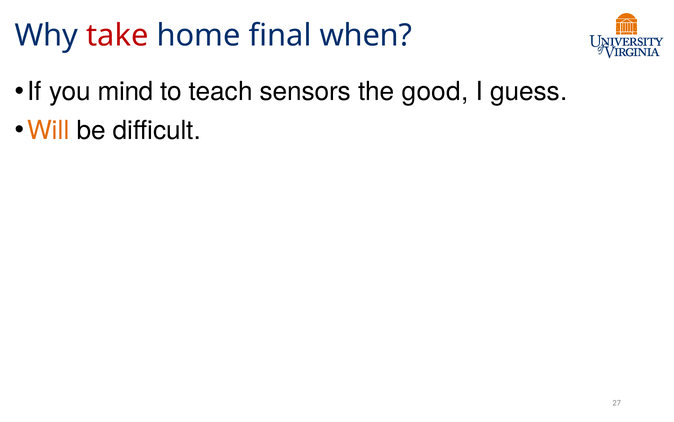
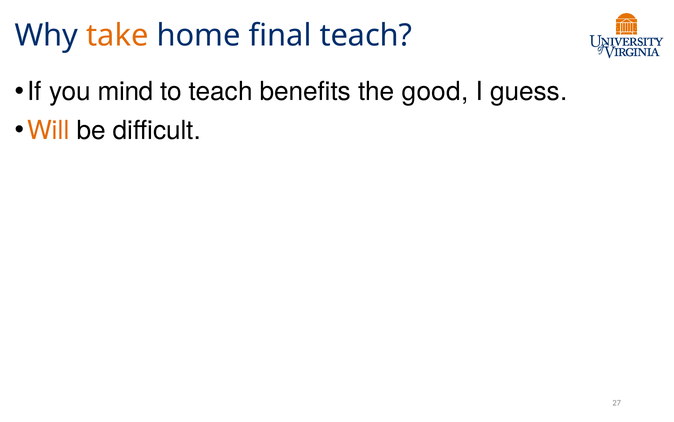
take colour: red -> orange
final when: when -> teach
sensors: sensors -> benefits
